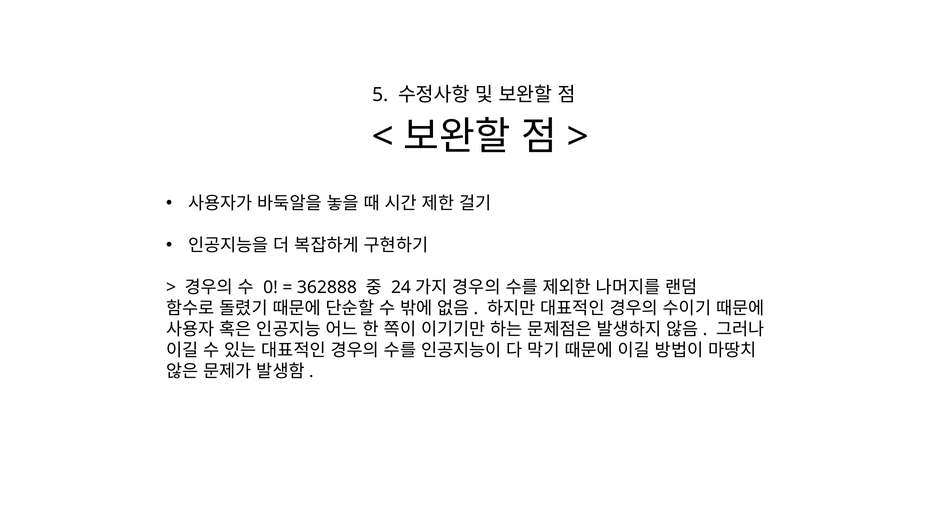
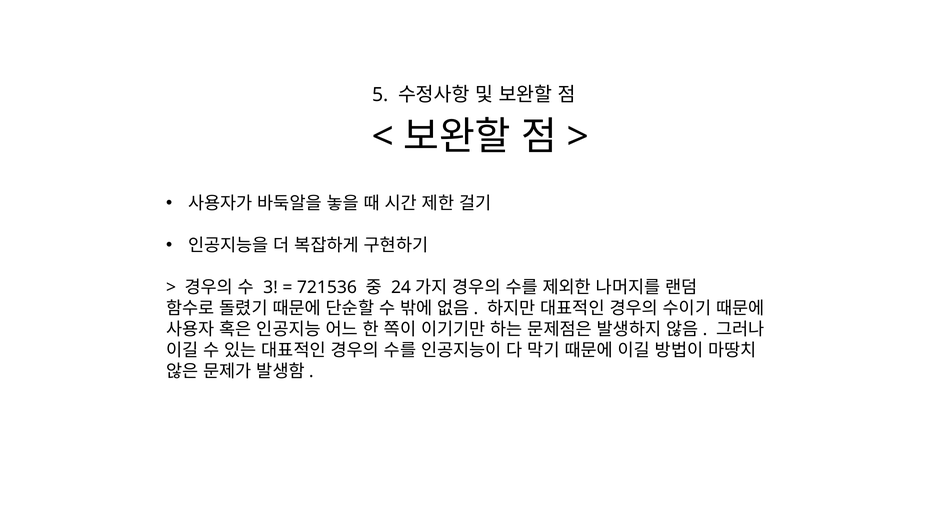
0: 0 -> 3
362888: 362888 -> 721536
